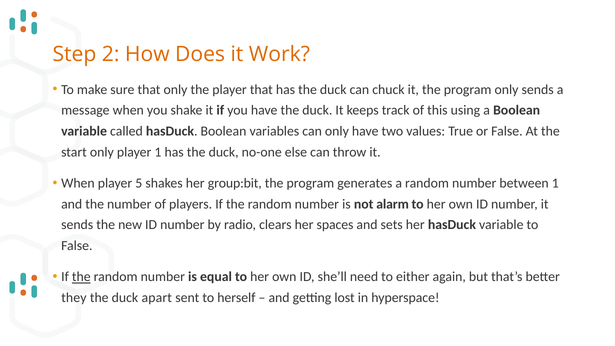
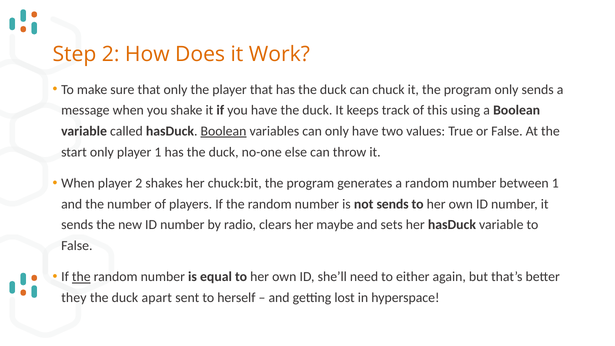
Boolean at (224, 131) underline: none -> present
player 5: 5 -> 2
group:bit: group:bit -> chuck:bit
not alarm: alarm -> sends
spaces: spaces -> maybe
